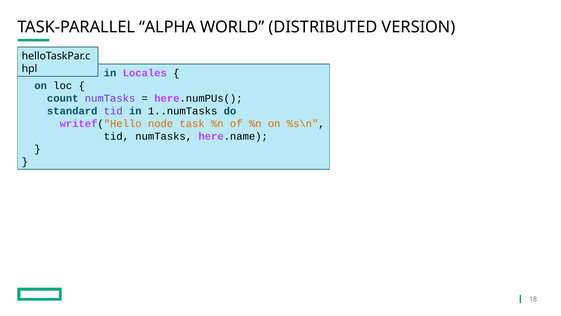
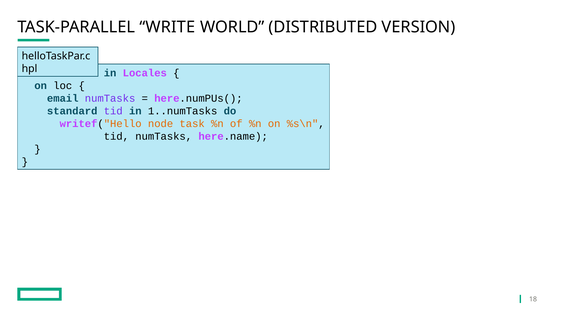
ALPHA: ALPHA -> WRITE
count: count -> email
